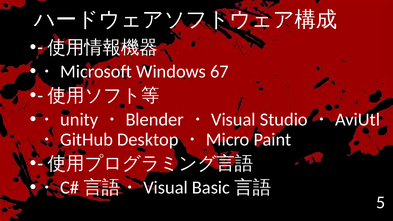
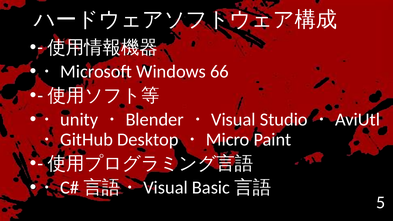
67: 67 -> 66
